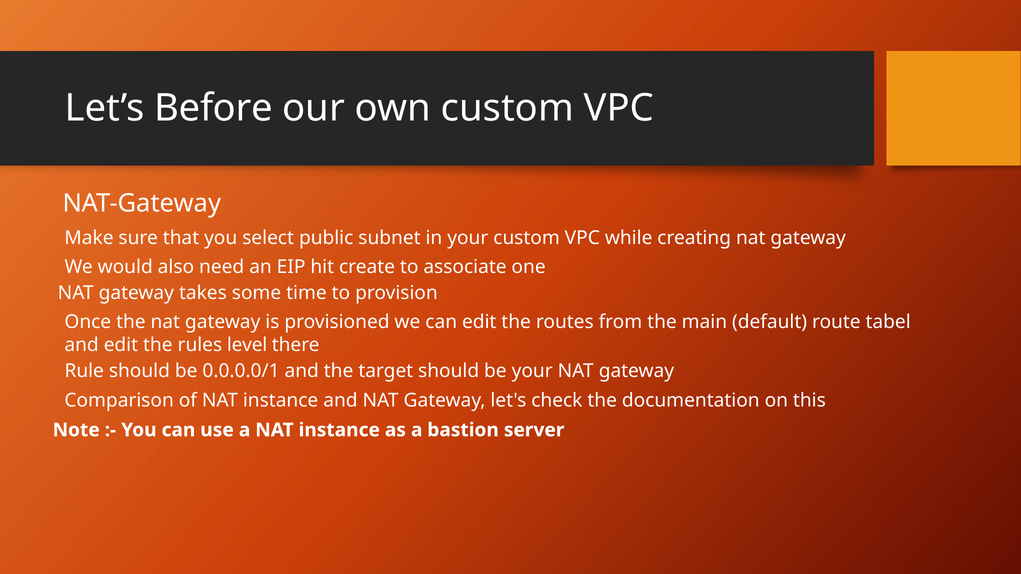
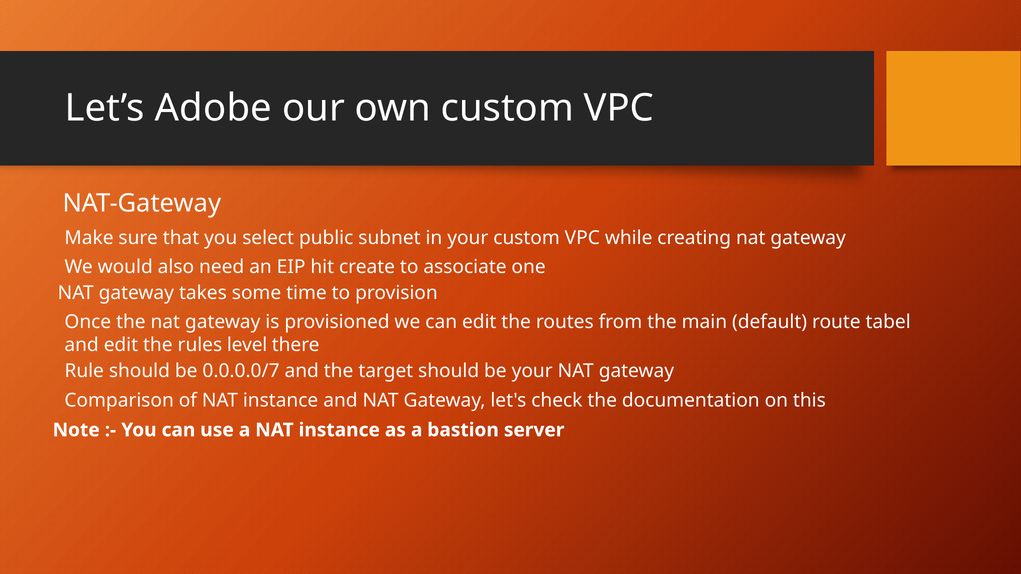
Before: Before -> Adobe
0.0.0.0/1: 0.0.0.0/1 -> 0.0.0.0/7
